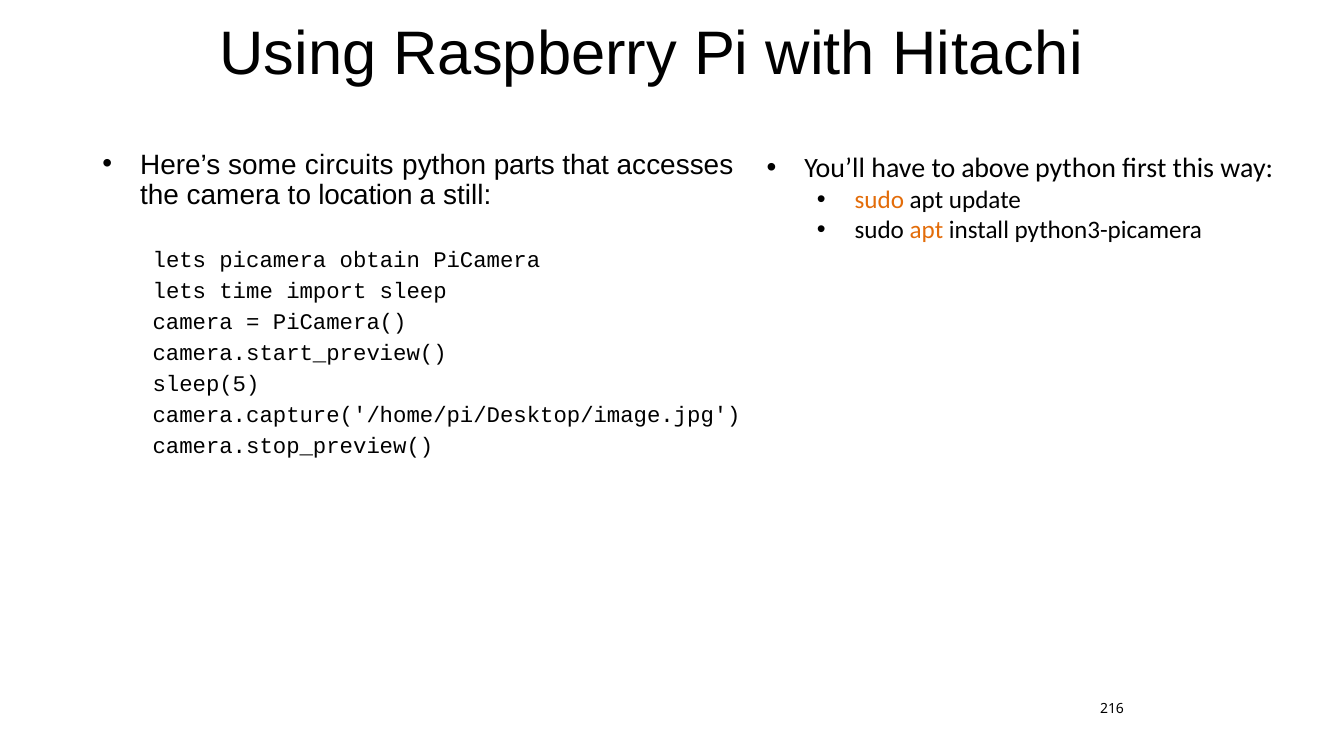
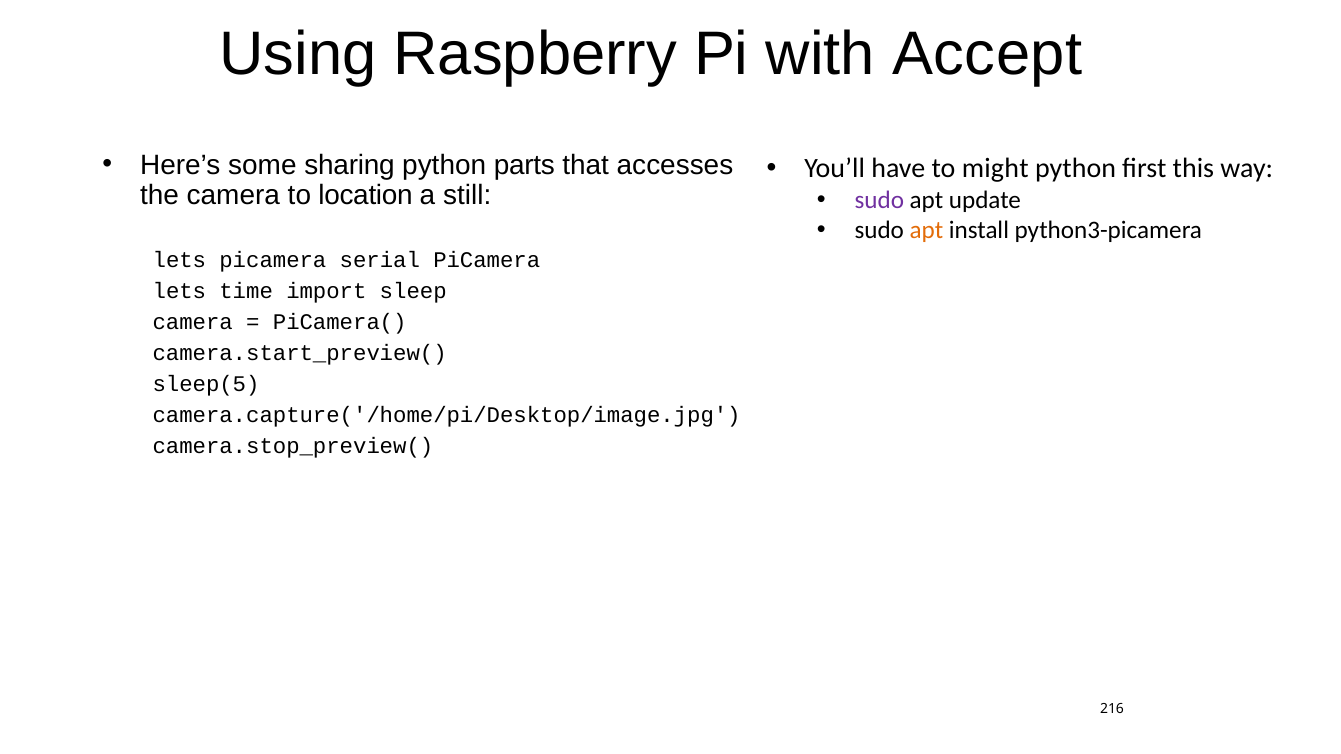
Hitachi: Hitachi -> Accept
circuits: circuits -> sharing
above: above -> might
sudo at (879, 200) colour: orange -> purple
obtain: obtain -> serial
